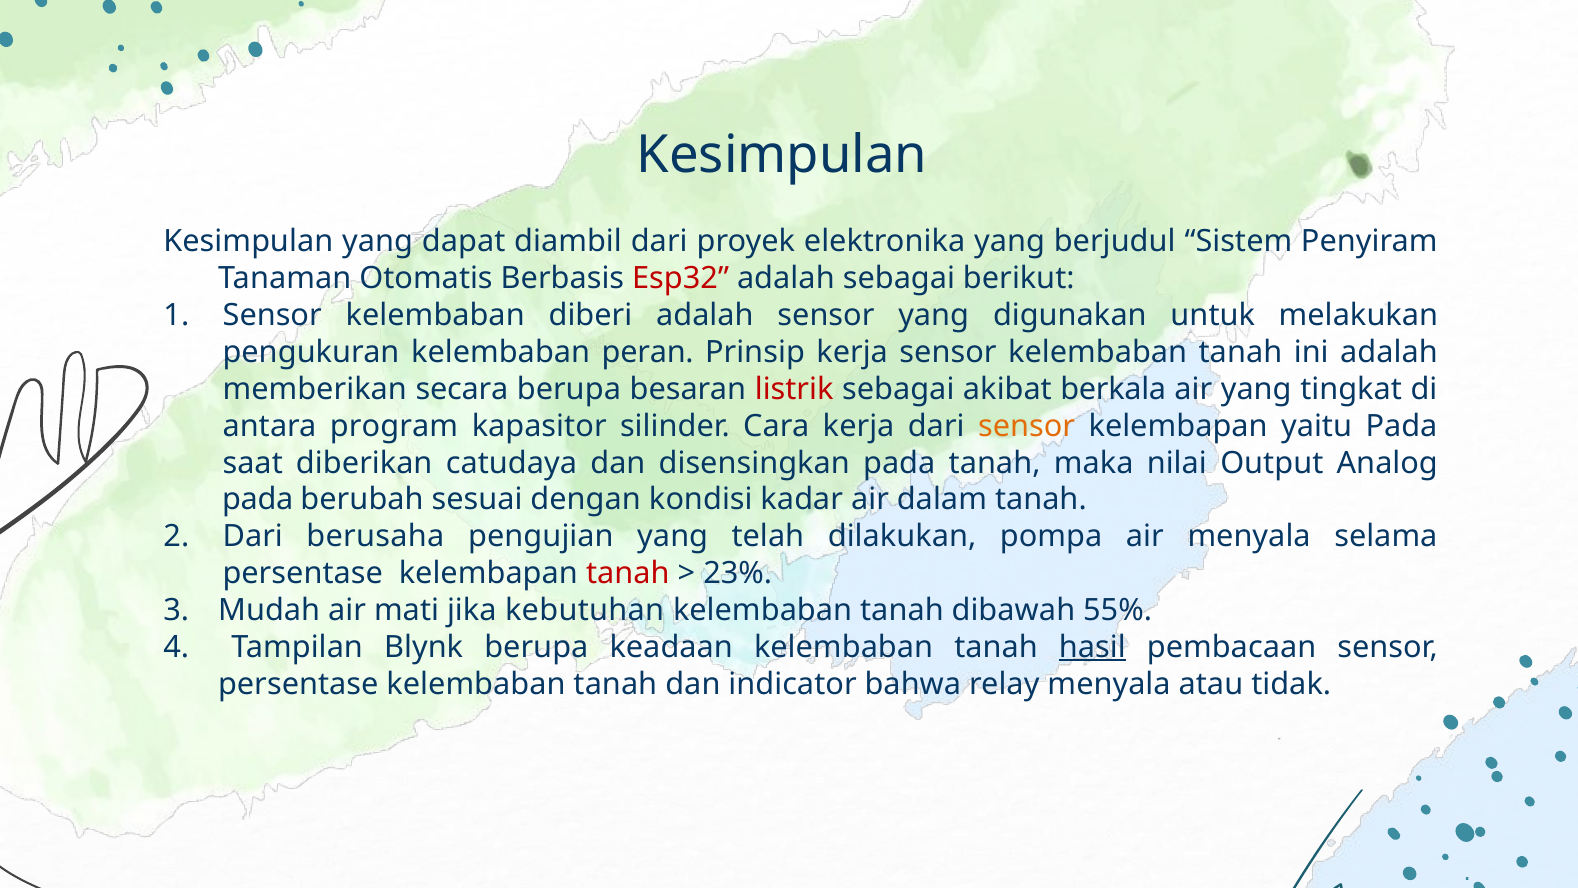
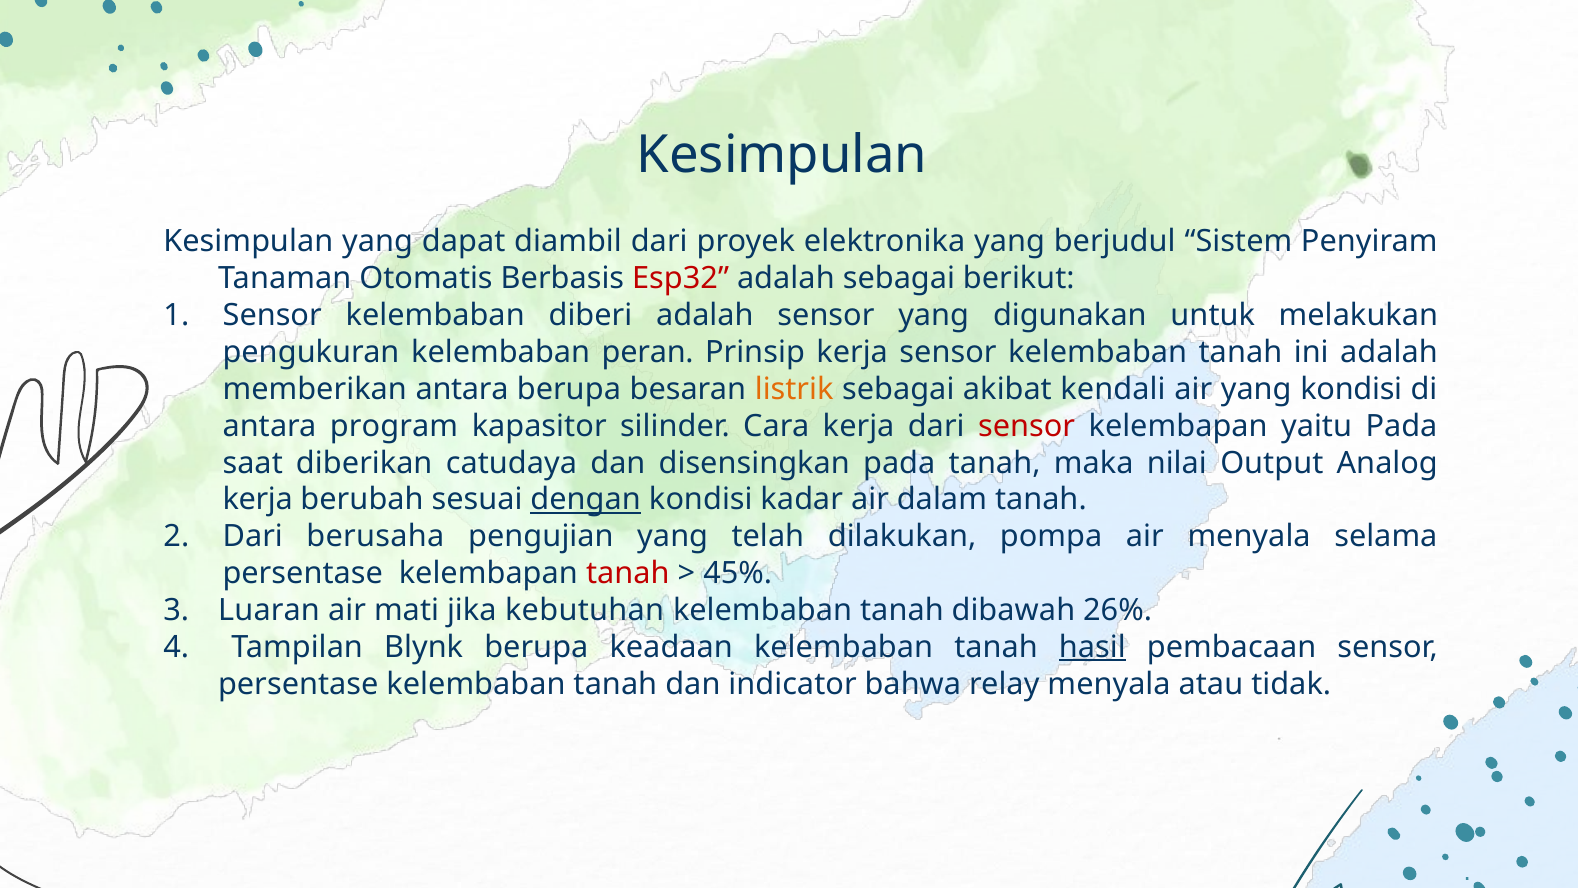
memberikan secara: secara -> antara
listrik colour: red -> orange
berkala: berkala -> kendali
yang tingkat: tingkat -> kondisi
sensor at (1027, 426) colour: orange -> red
pada at (258, 500): pada -> kerja
dengan underline: none -> present
23%: 23% -> 45%
Mudah: Mudah -> Luaran
55%: 55% -> 26%
